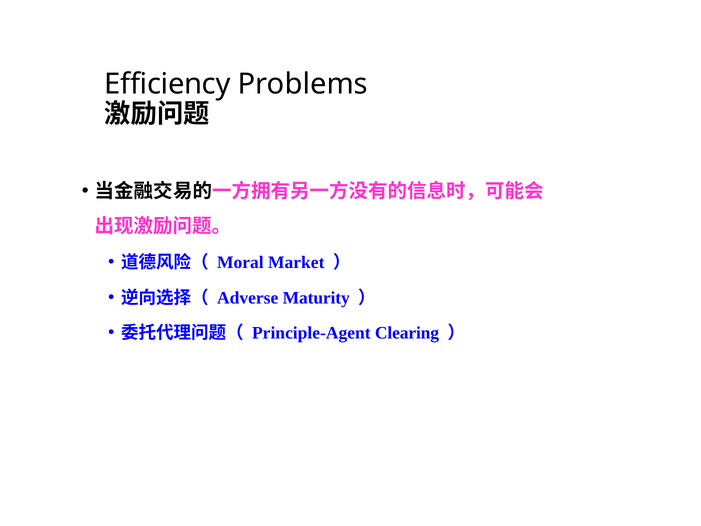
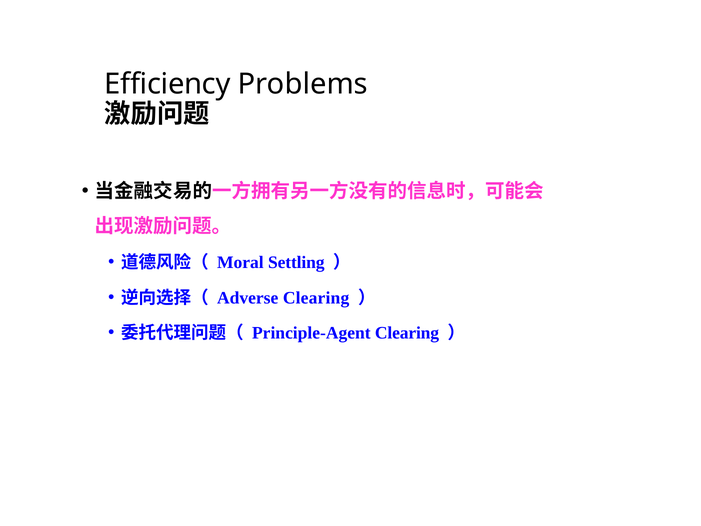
Market: Market -> Settling
Adverse Maturity: Maturity -> Clearing
